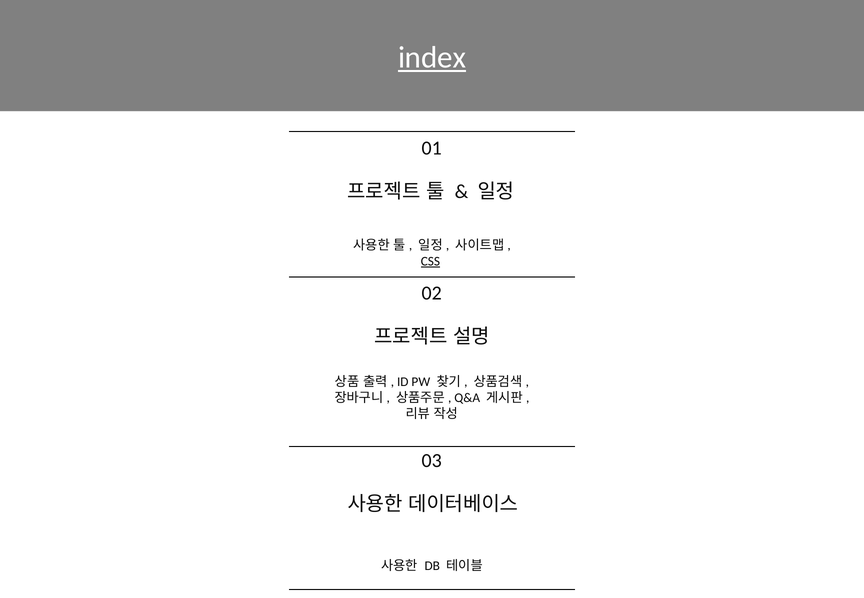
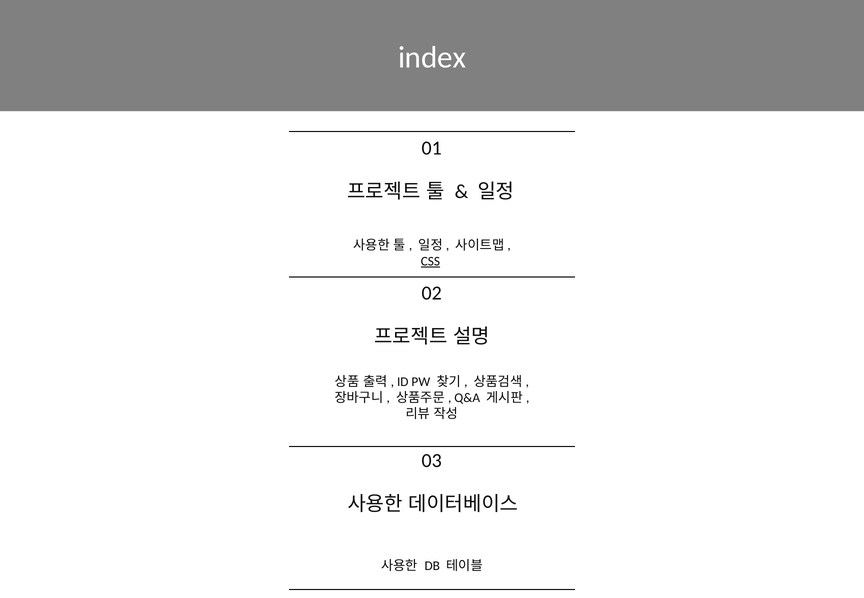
index underline: present -> none
